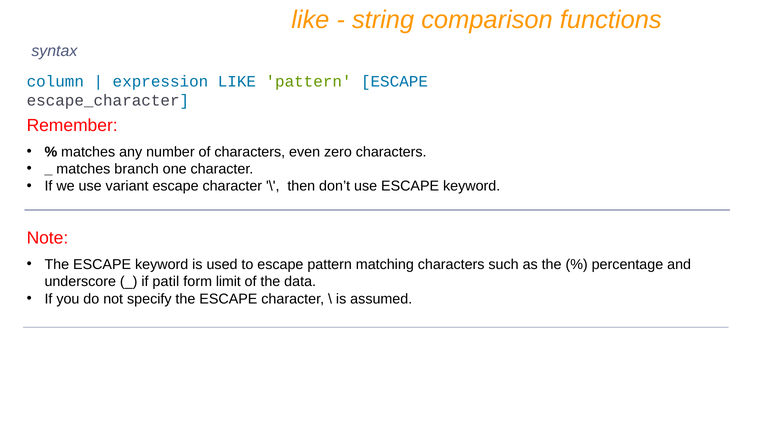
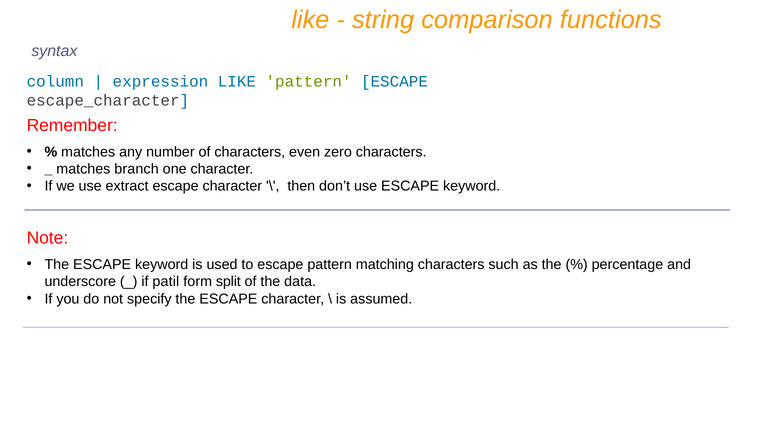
variant: variant -> extract
limit: limit -> split
